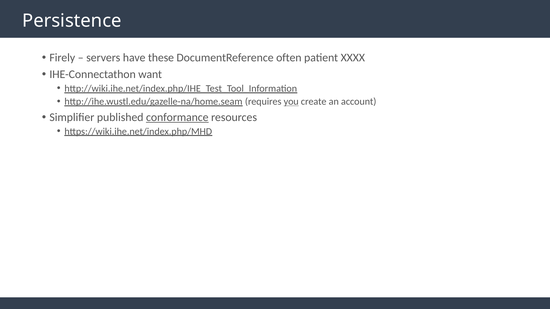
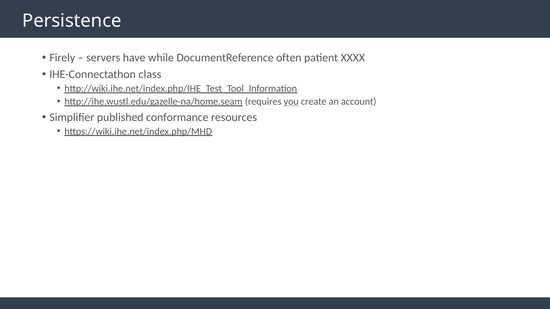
these: these -> while
want: want -> class
conformance underline: present -> none
